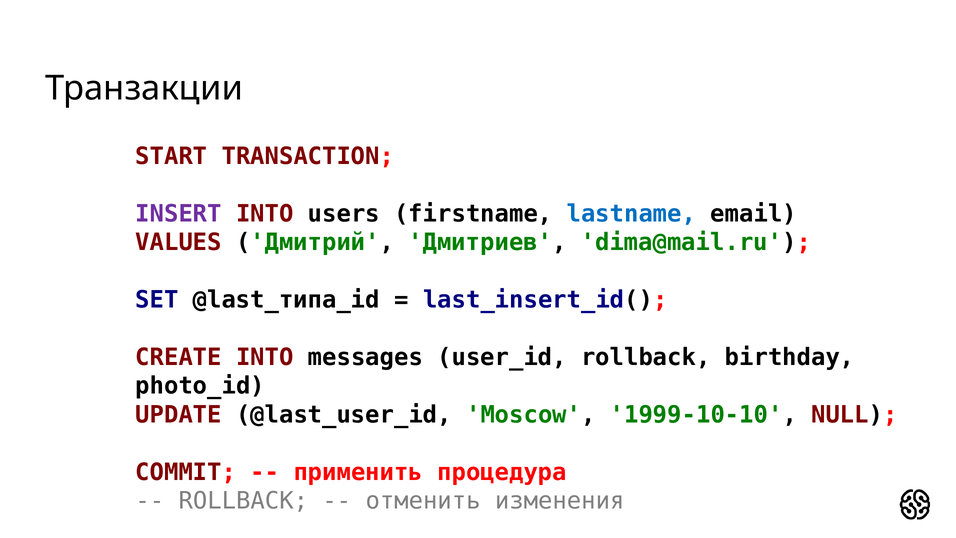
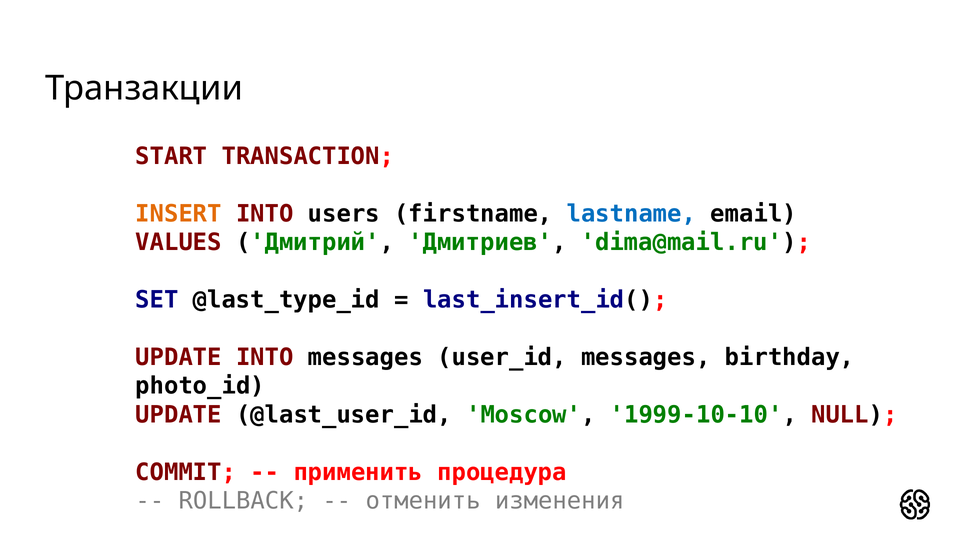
INSERT colour: purple -> orange
@last_типа_id: @last_типа_id -> @last_type_id
CREATE at (179, 357): CREATE -> UPDATE
user_id rollback: rollback -> messages
